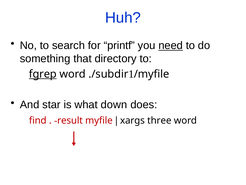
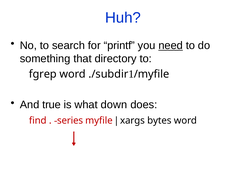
fgrep underline: present -> none
star: star -> true
result: result -> series
three: three -> bytes
